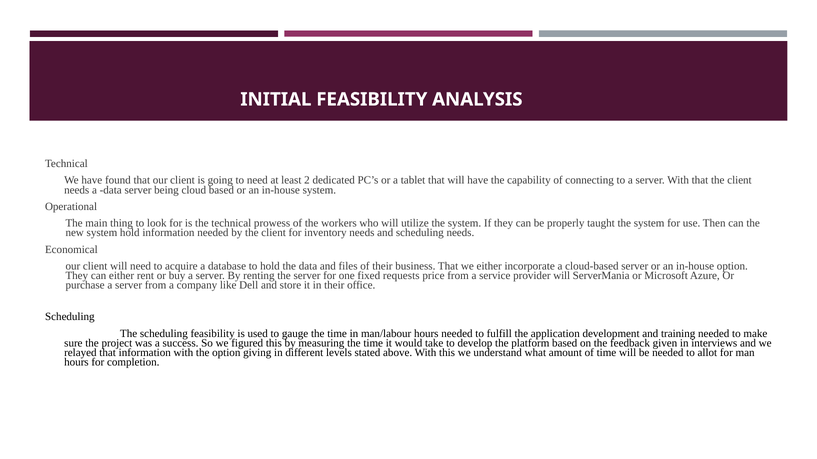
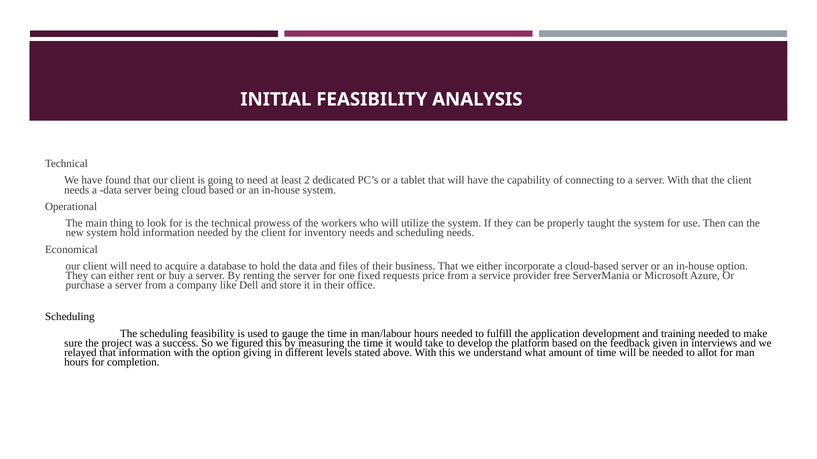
provider will: will -> free
